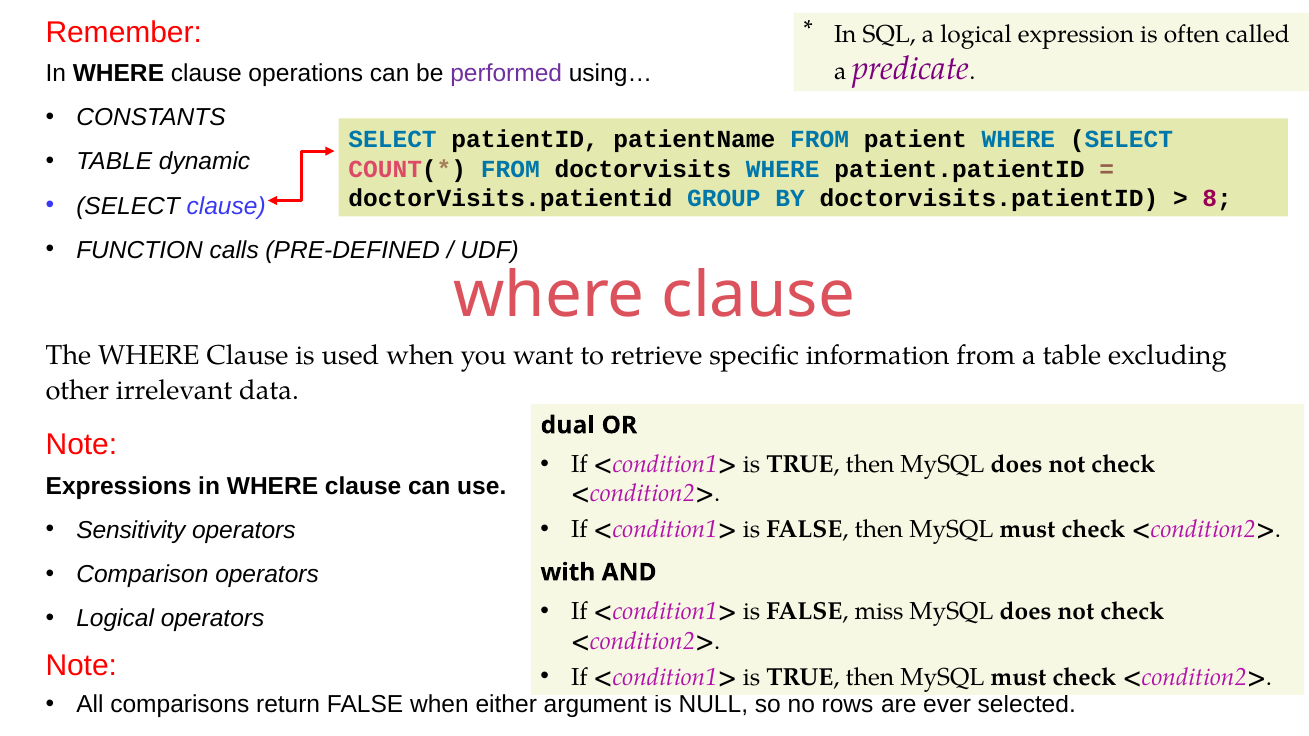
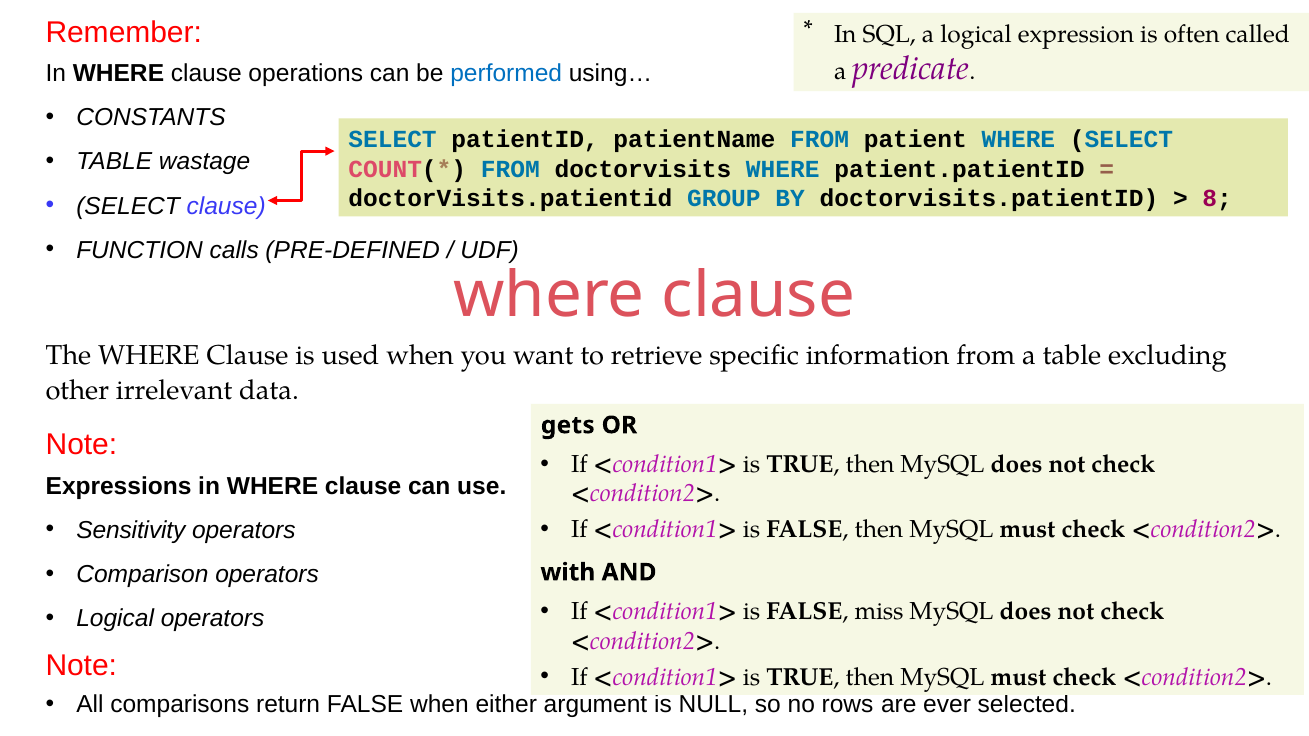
performed colour: purple -> blue
dynamic: dynamic -> wastage
dual: dual -> gets
